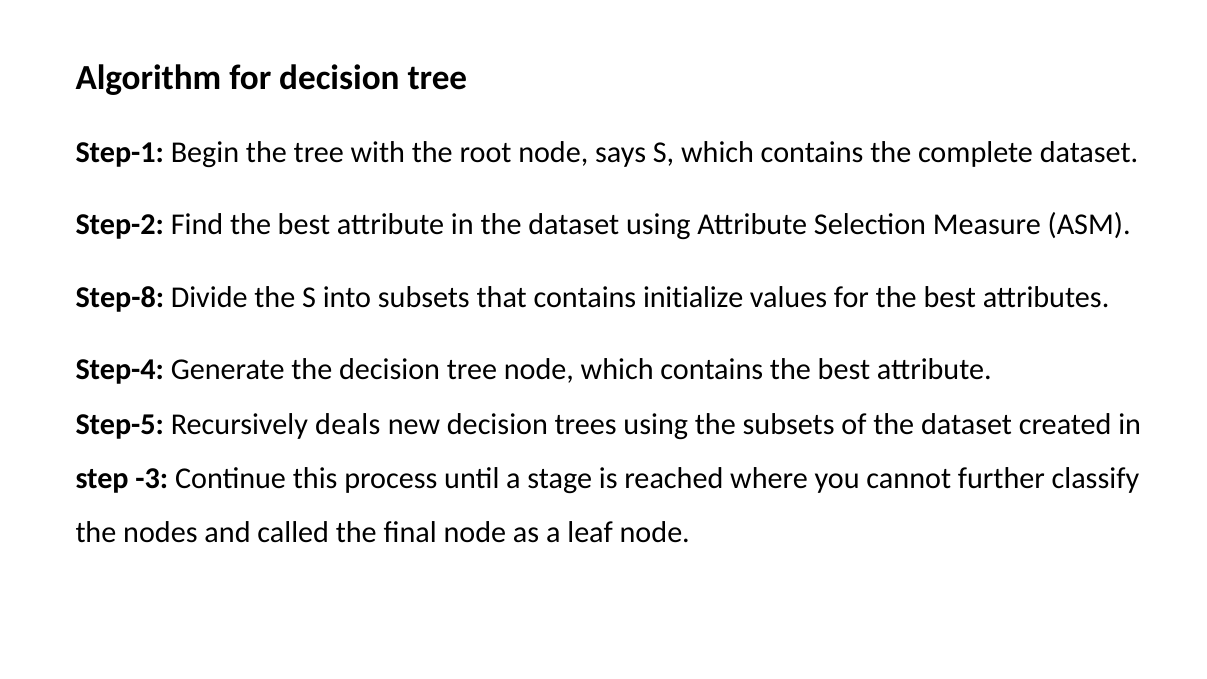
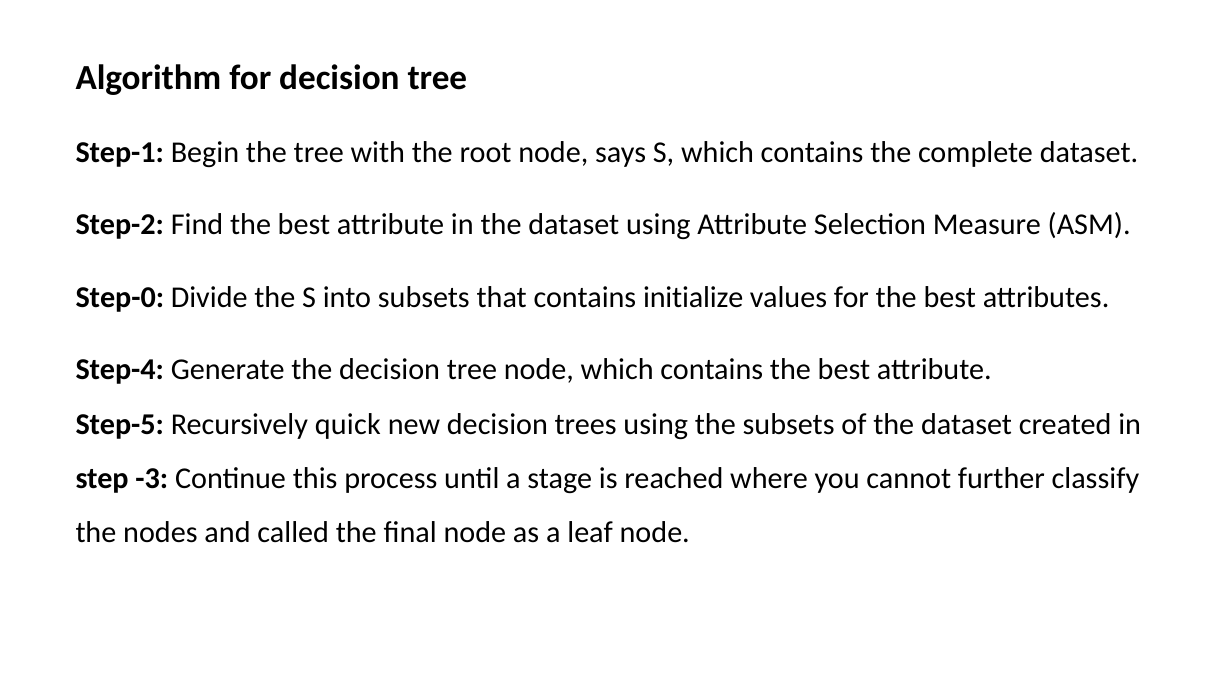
Step-8: Step-8 -> Step-0
deals: deals -> quick
